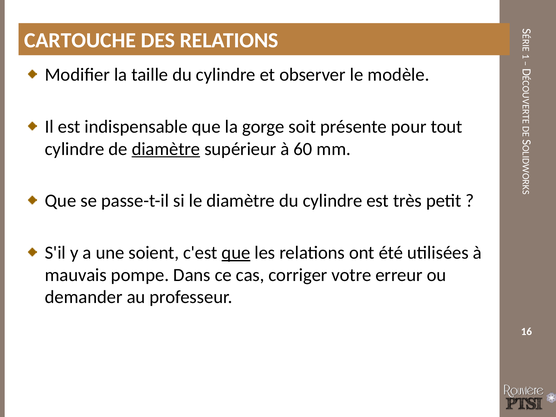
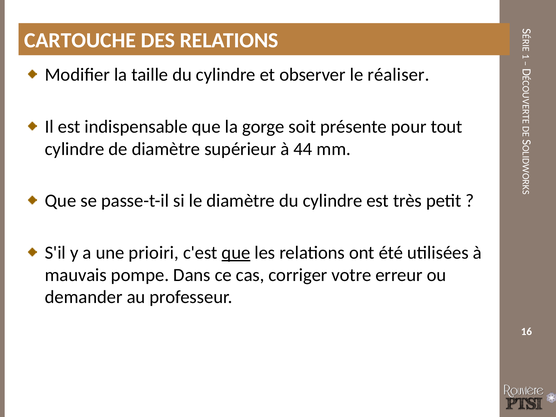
modèle: modèle -> réaliser
diamètre at (166, 149) underline: present -> none
60: 60 -> 44
soient: soient -> prioiri
